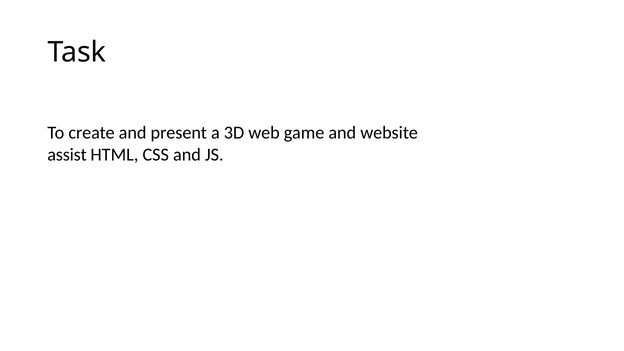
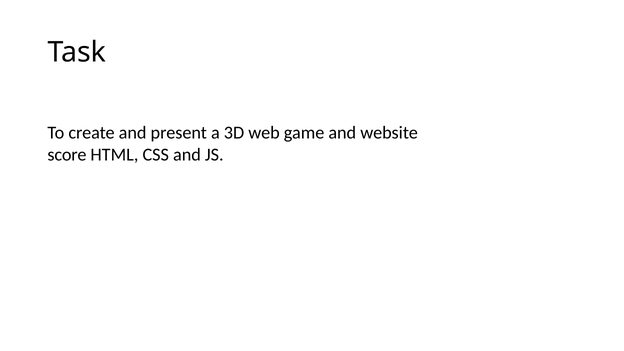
assist: assist -> score
